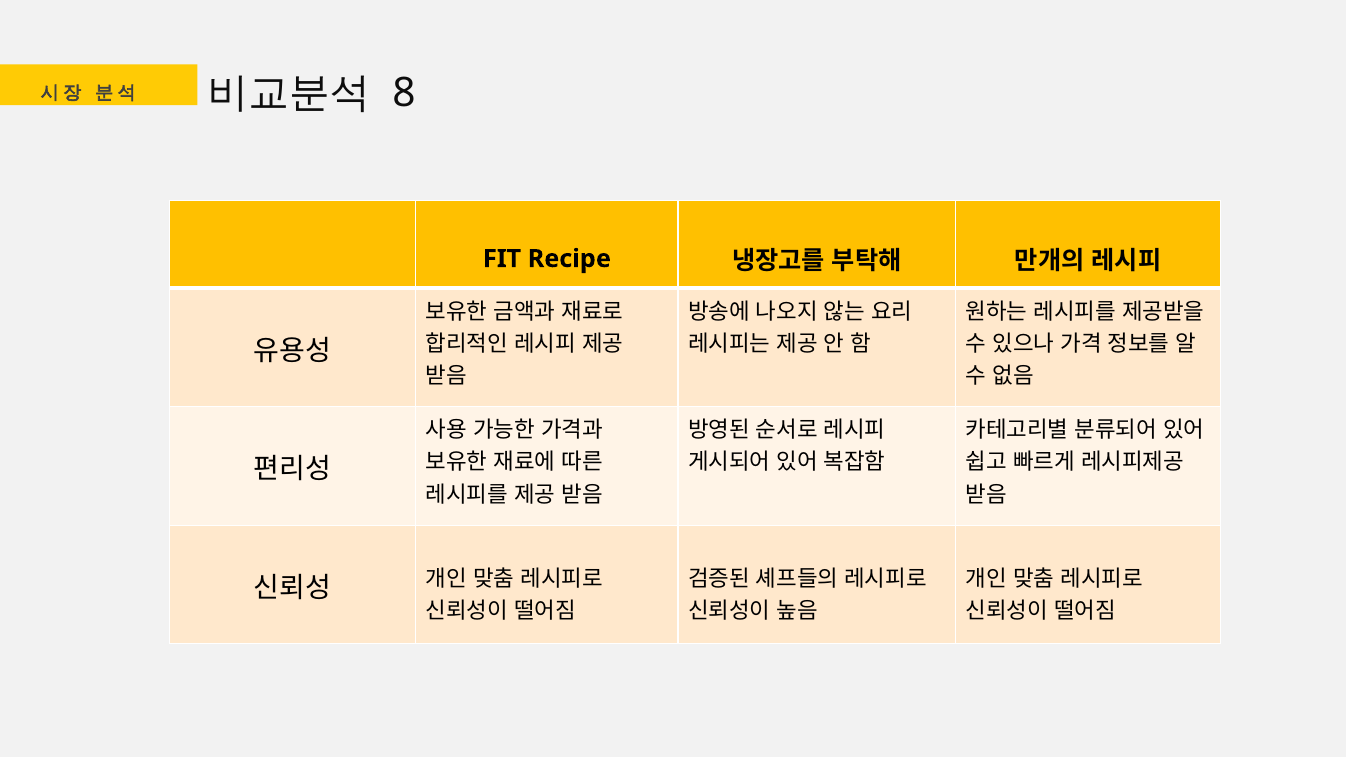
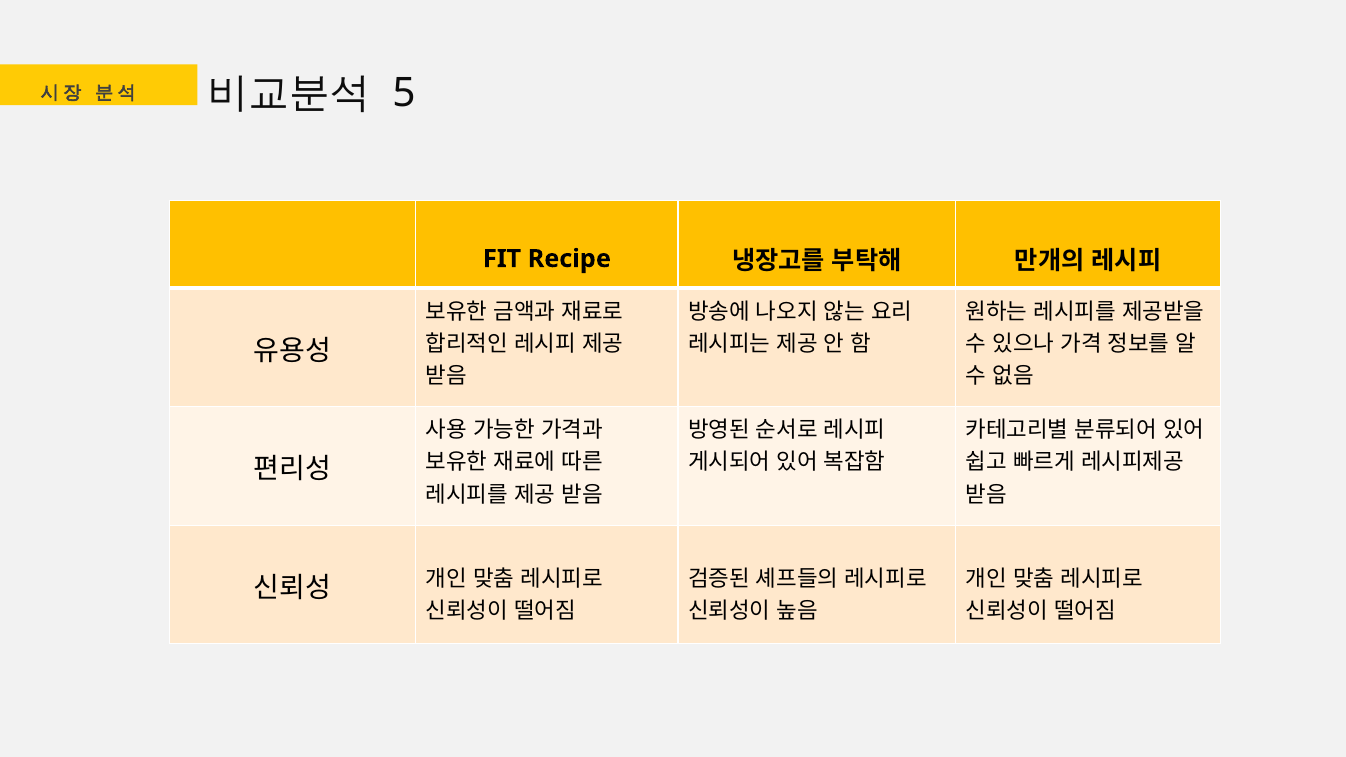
8: 8 -> 5
